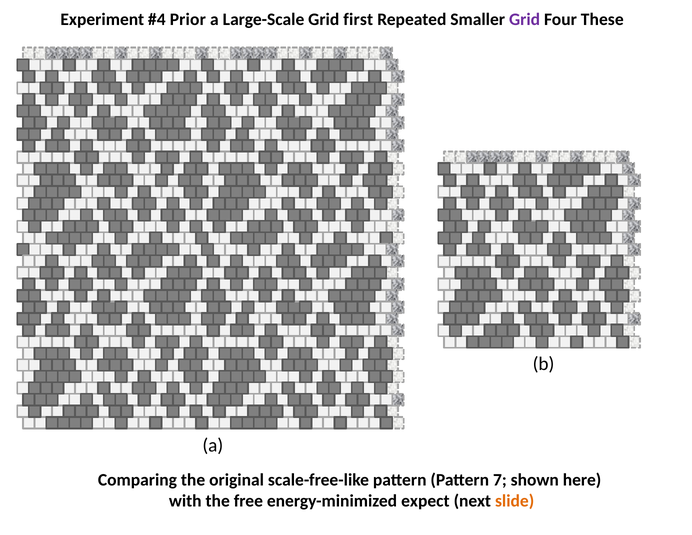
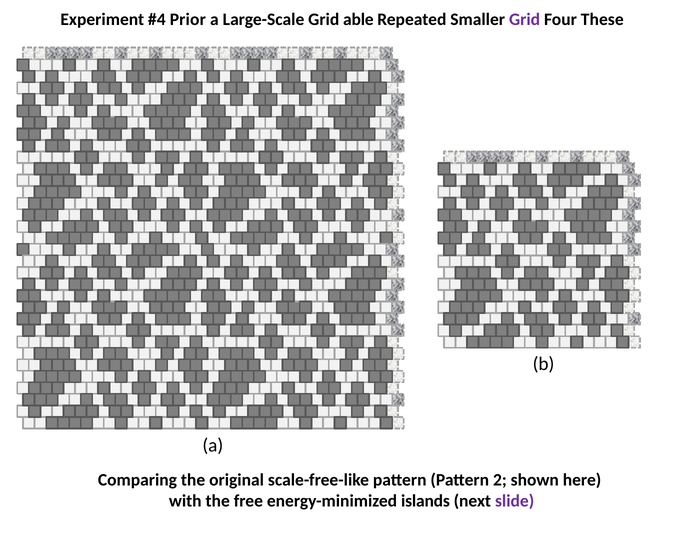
first: first -> able
7: 7 -> 2
expect: expect -> islands
slide colour: orange -> purple
